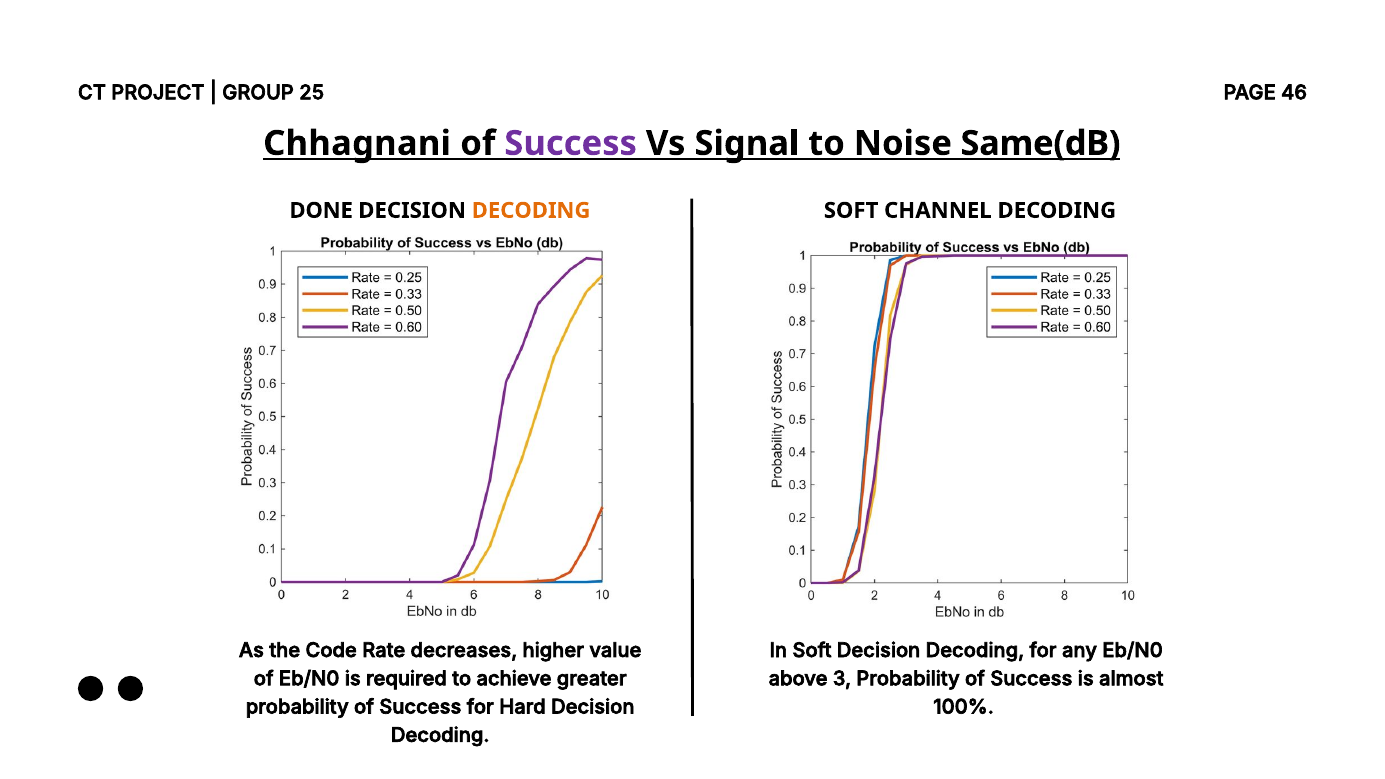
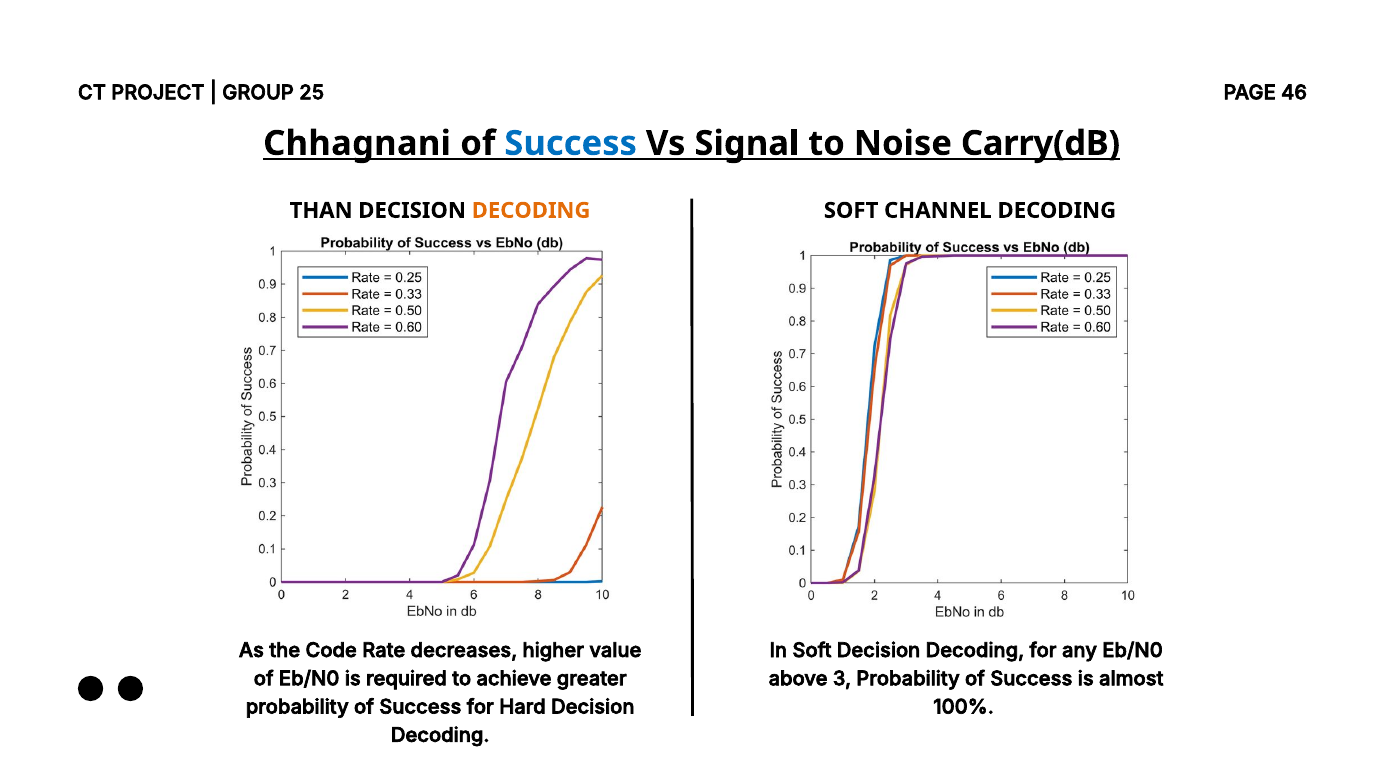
Success at (571, 143) colour: purple -> blue
Same(dB: Same(dB -> Carry(dB
DONE: DONE -> THAN
